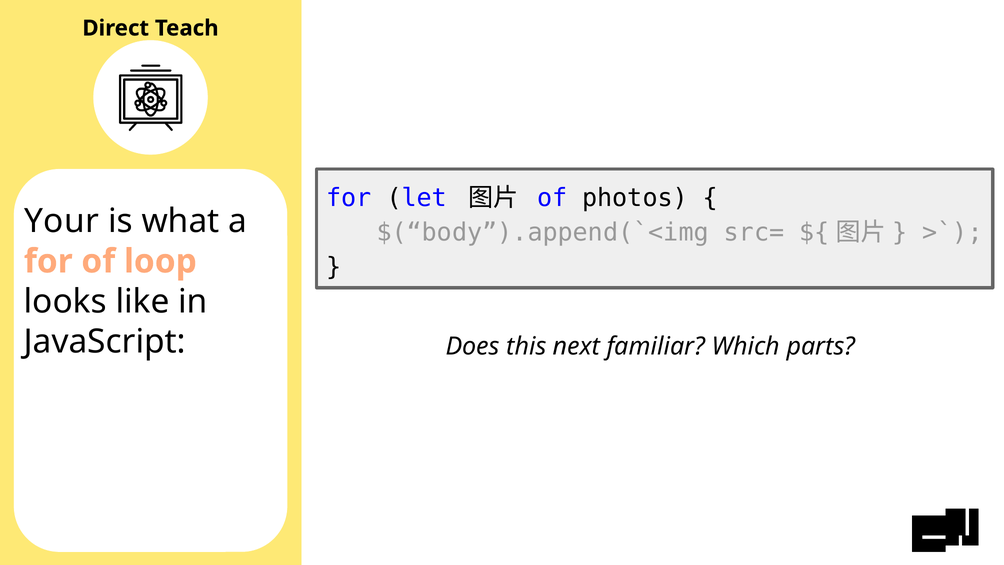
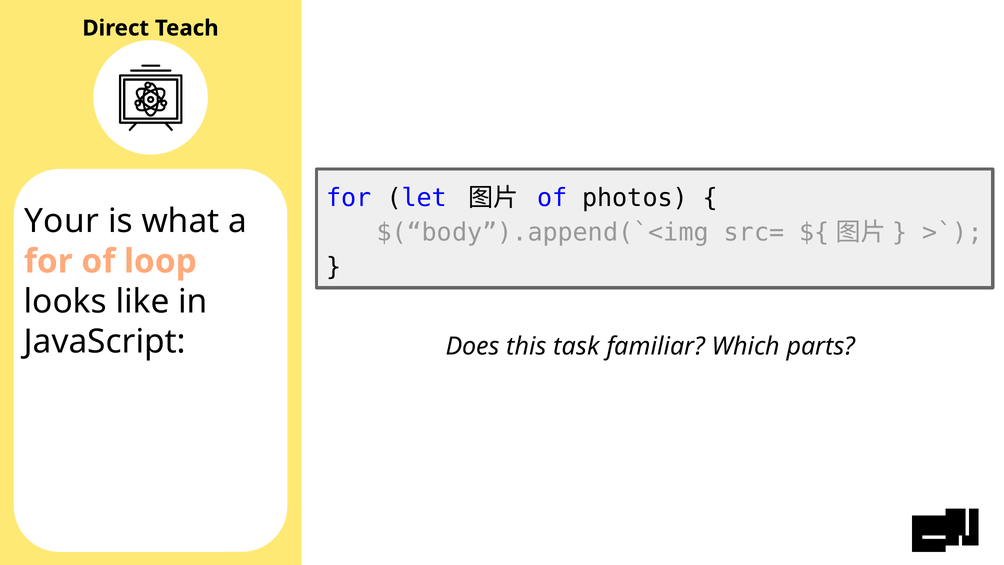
next: next -> task
